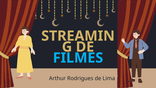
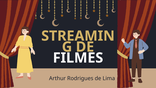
FILMES colour: light blue -> white
